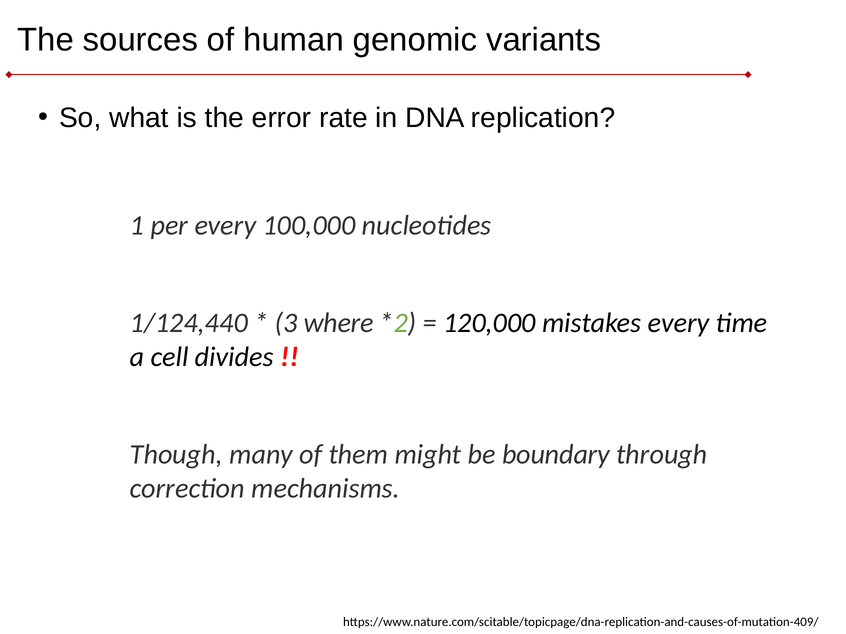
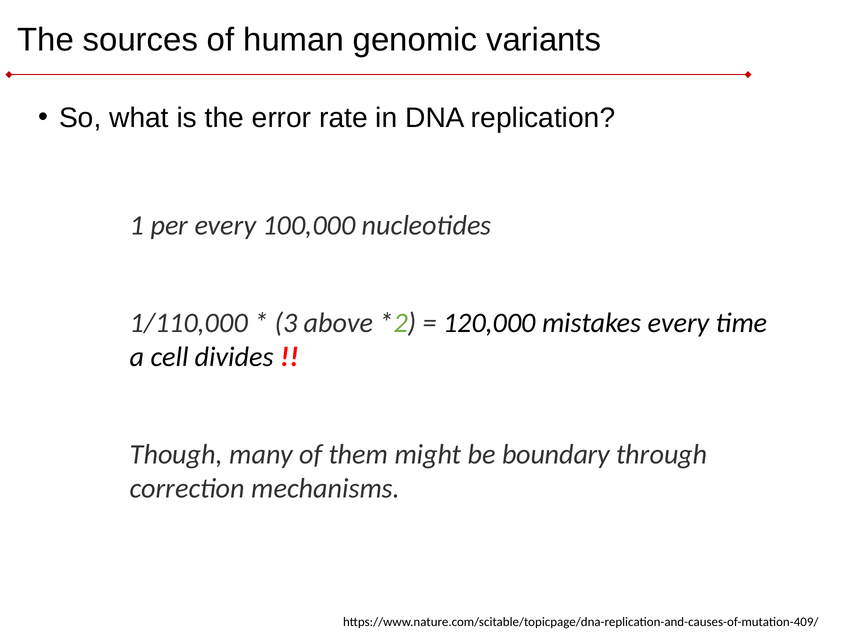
1/124,440: 1/124,440 -> 1/110,000
where: where -> above
